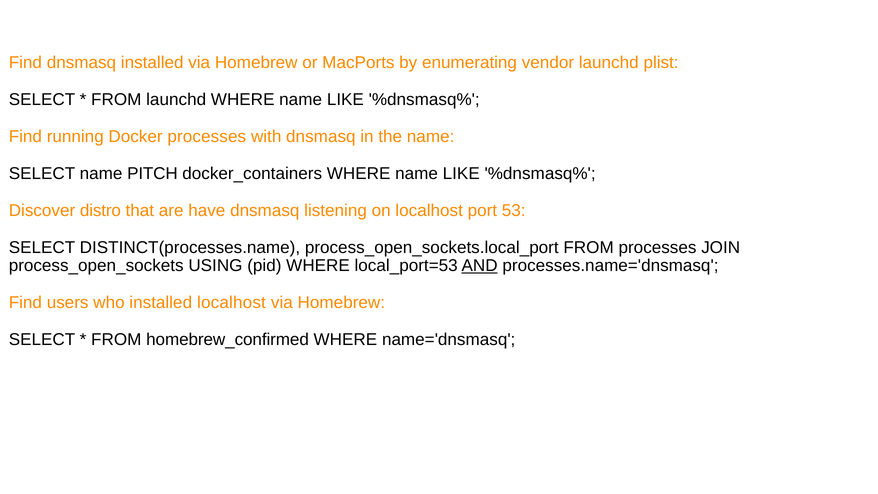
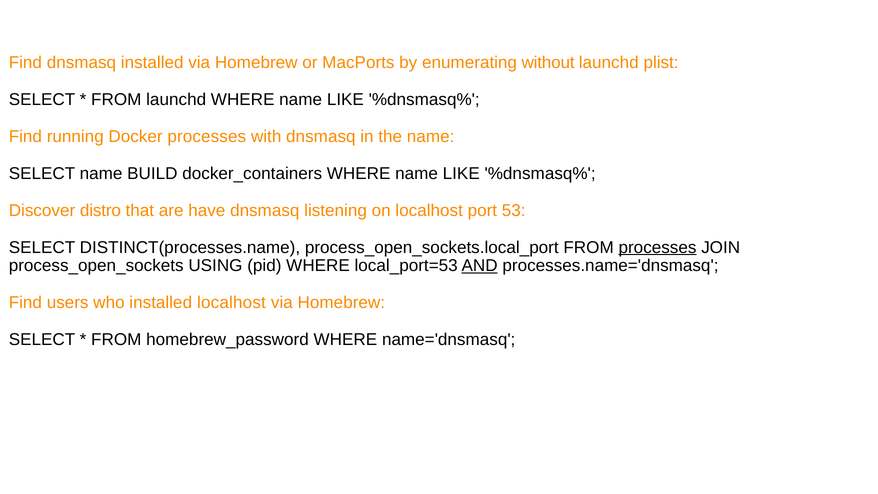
vendor: vendor -> without
PITCH: PITCH -> BUILD
processes at (658, 247) underline: none -> present
homebrew_confirmed: homebrew_confirmed -> homebrew_password
